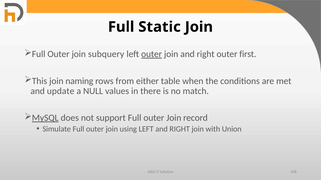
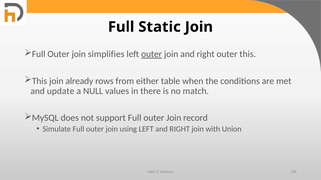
subquery: subquery -> simplifies
outer first: first -> this
naming: naming -> already
MySQL underline: present -> none
